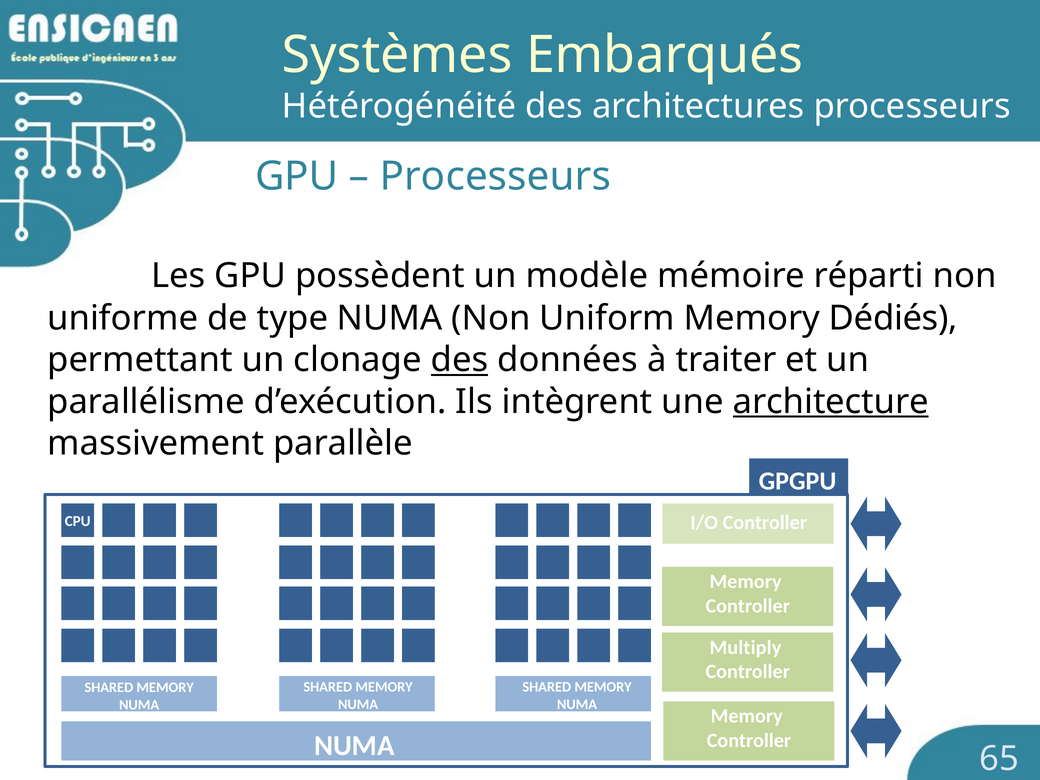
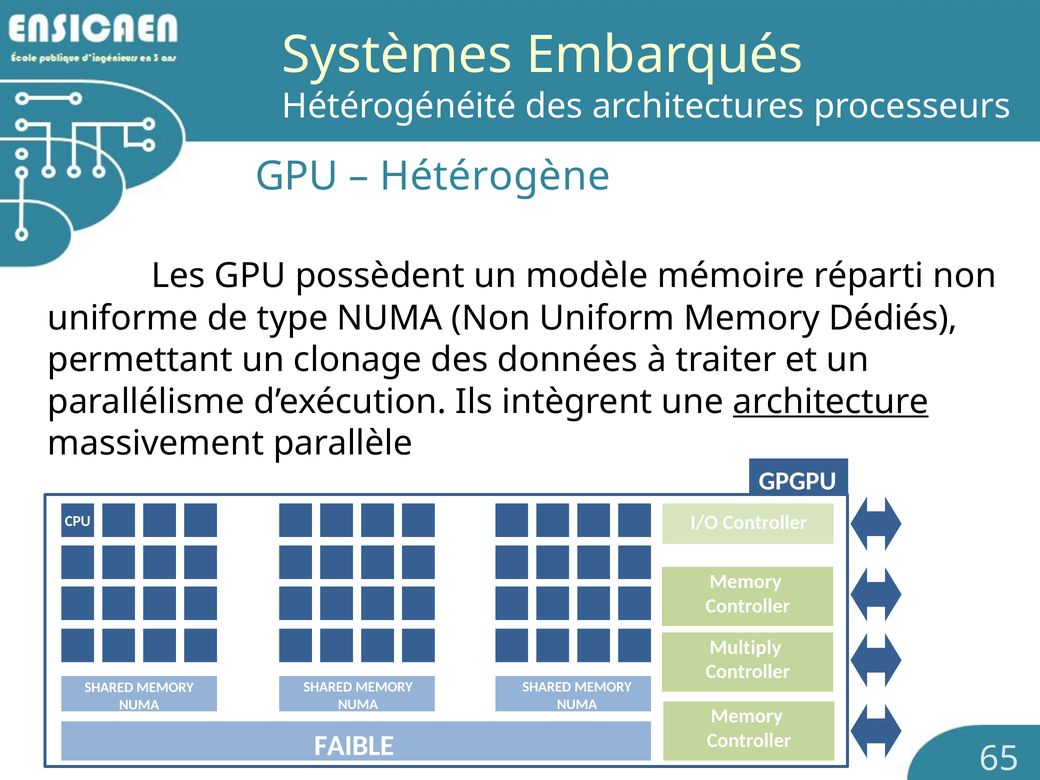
Processeurs at (495, 177): Processeurs -> Hétérogène
des at (460, 360) underline: present -> none
NUMA at (354, 746): NUMA -> FAIBLE
